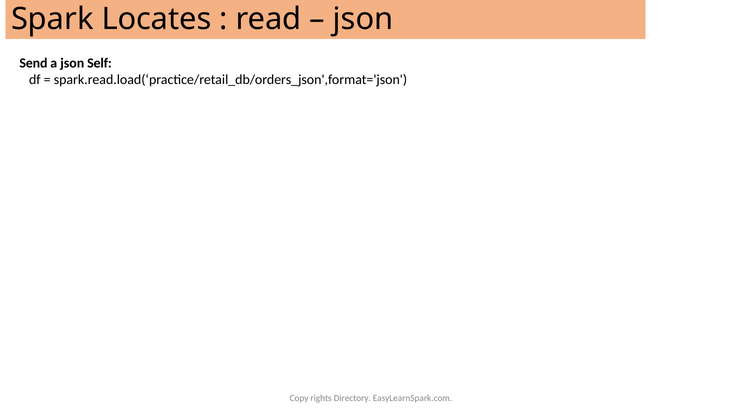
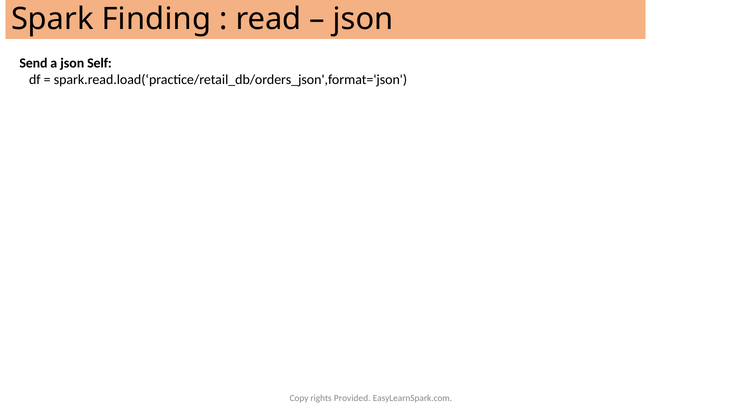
Locates: Locates -> Finding
Directory: Directory -> Provided
